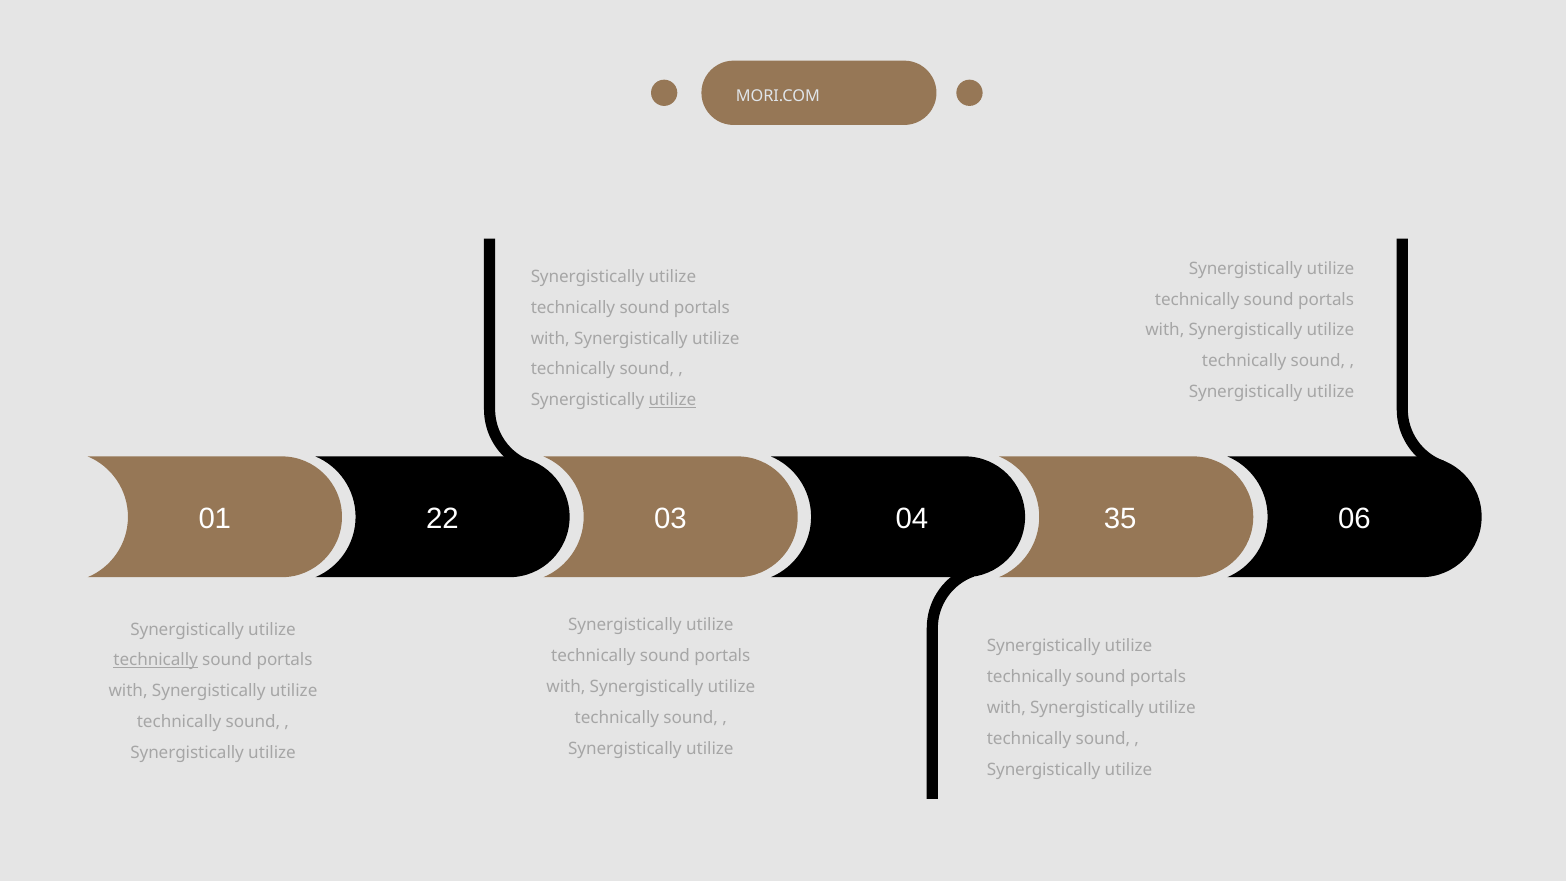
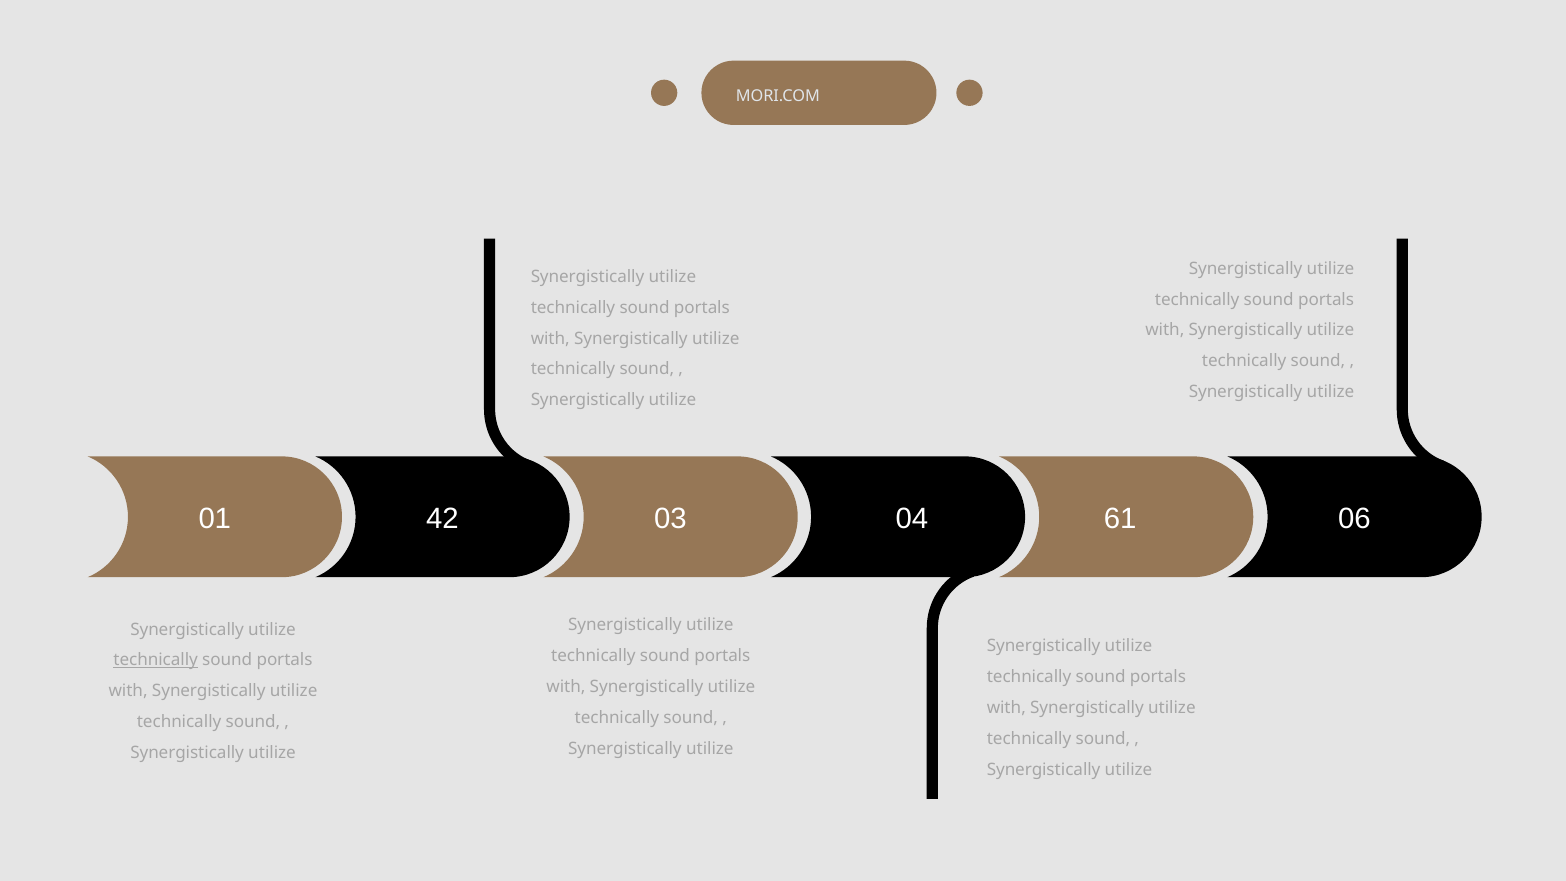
utilize at (672, 400) underline: present -> none
22: 22 -> 42
35: 35 -> 61
